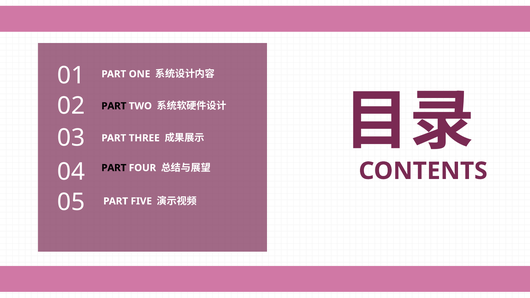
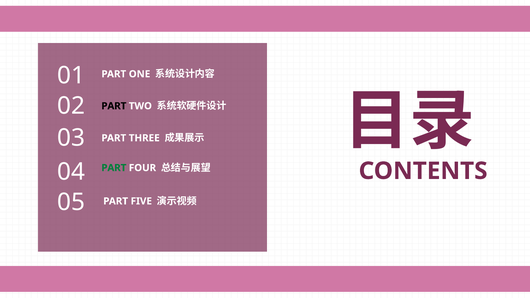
PART at (114, 168) colour: black -> green
